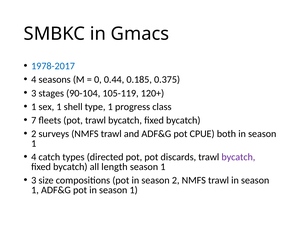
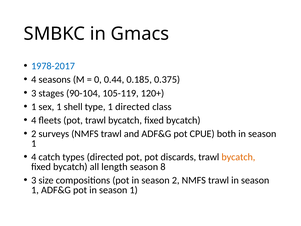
1 progress: progress -> directed
7 at (34, 120): 7 -> 4
bycatch at (238, 157) colour: purple -> orange
1 at (163, 167): 1 -> 8
